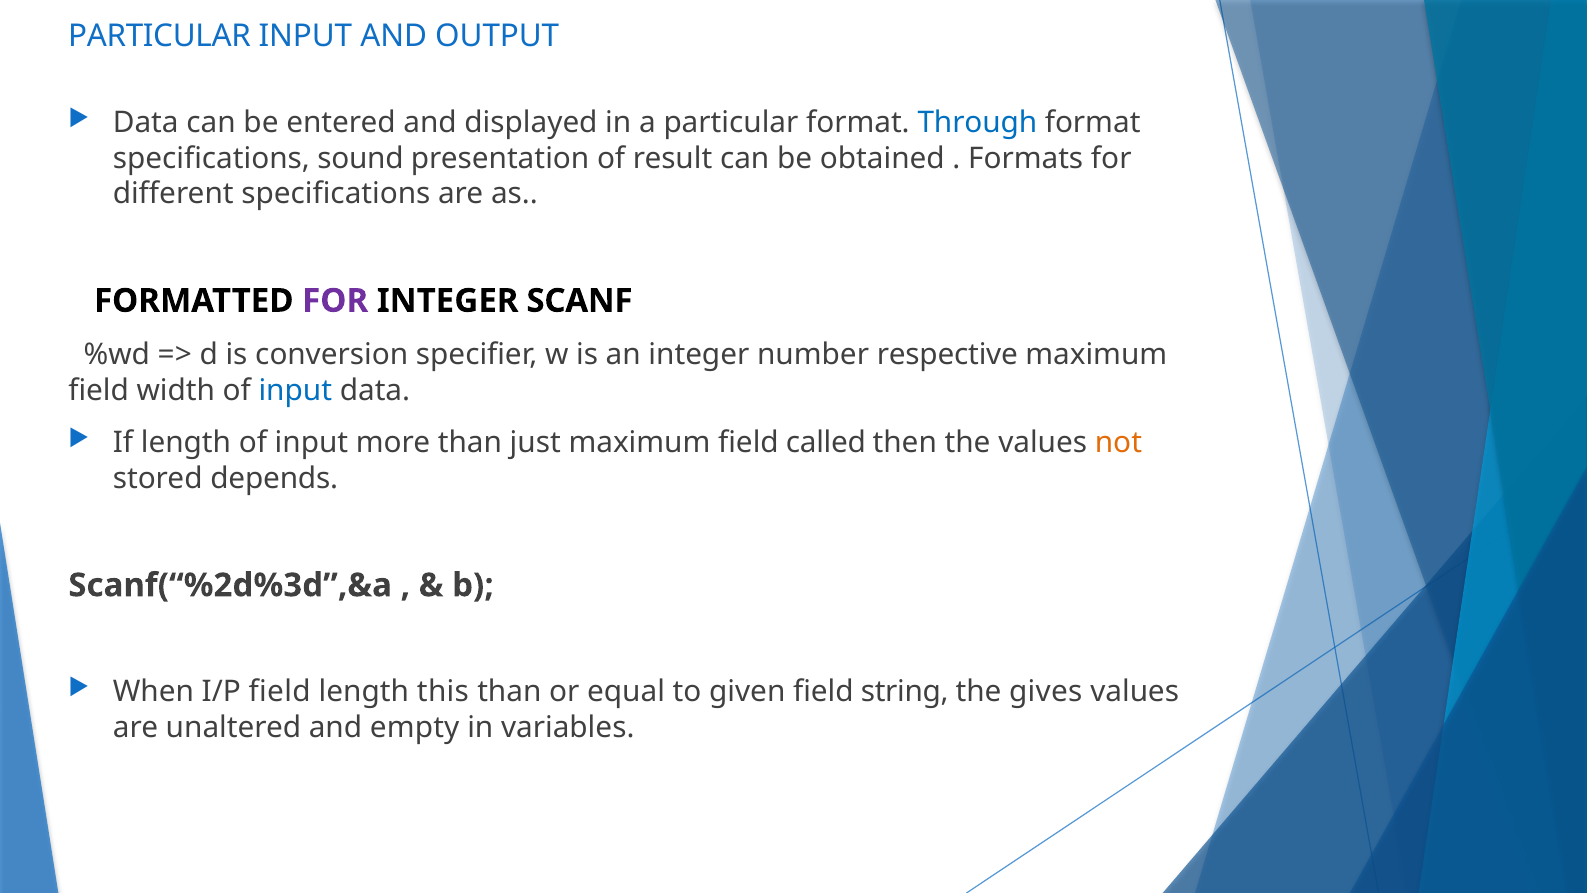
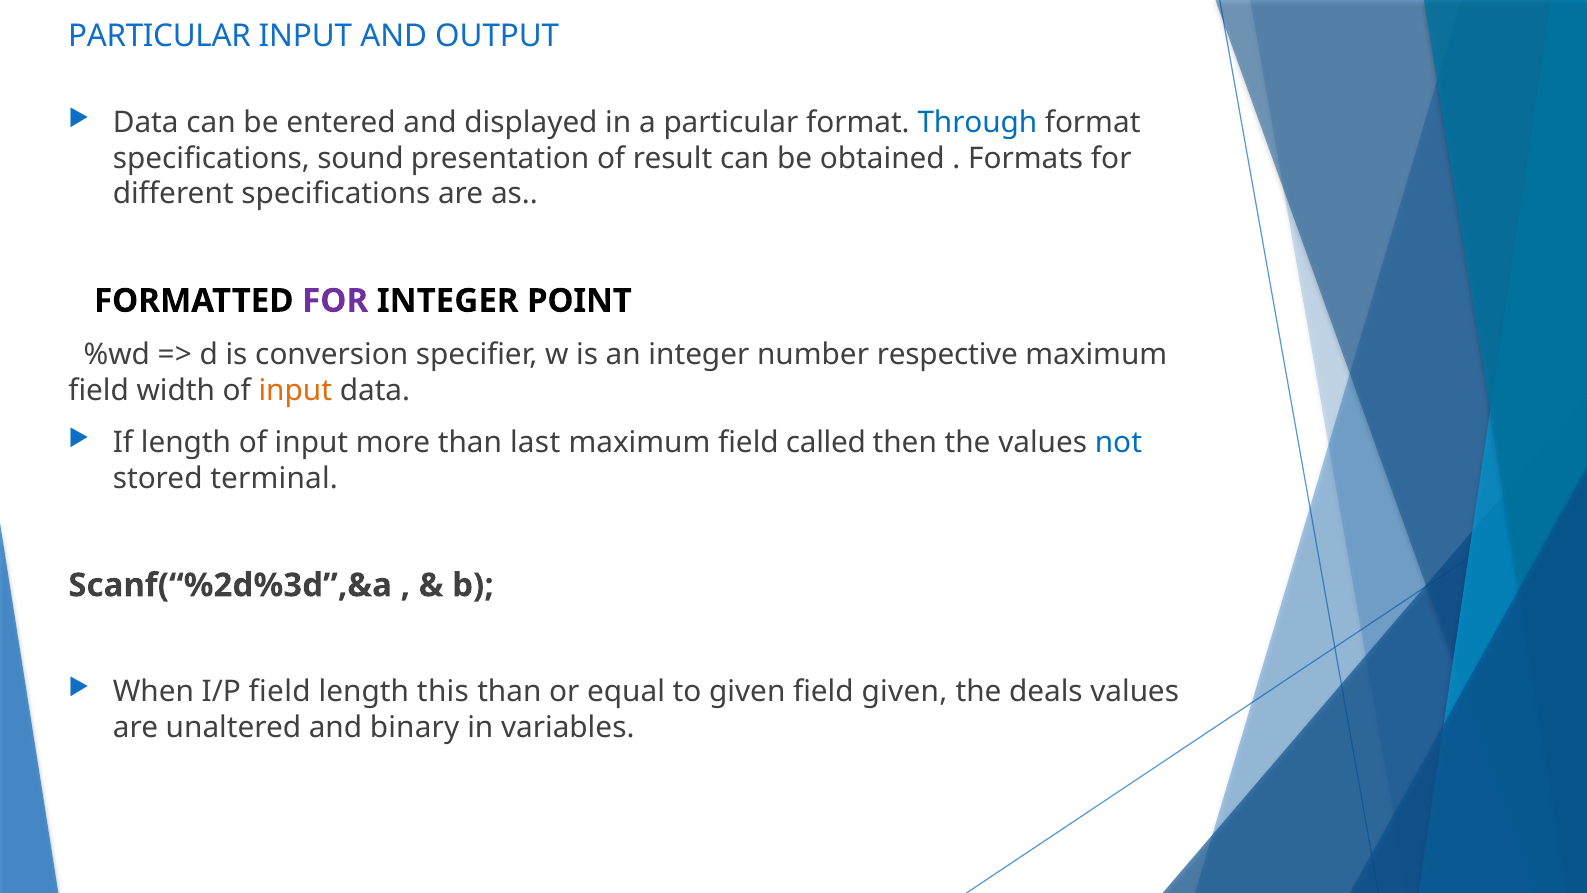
SCANF: SCANF -> POINT
input at (295, 390) colour: blue -> orange
just: just -> last
not colour: orange -> blue
depends: depends -> terminal
field string: string -> given
gives: gives -> deals
empty: empty -> binary
